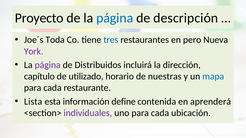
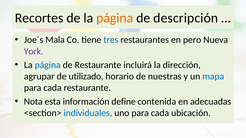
Proyecto: Proyecto -> Recortes
página at (115, 18) colour: blue -> orange
Toda: Toda -> Mala
página at (48, 65) colour: purple -> blue
de Distribuidos: Distribuidos -> Restaurante
capítulo: capítulo -> agrupar
Lista: Lista -> Nota
aprenderá: aprenderá -> adecuadas
individuales colour: purple -> blue
